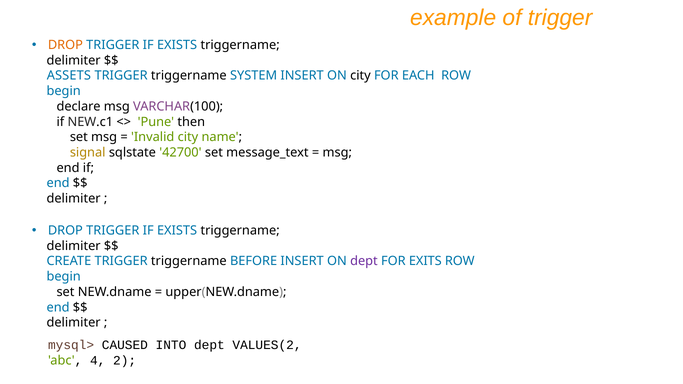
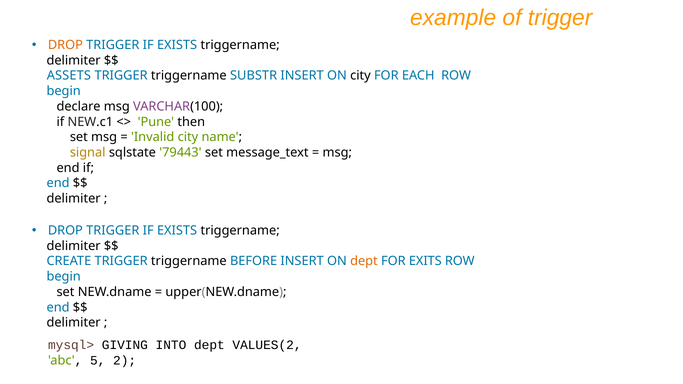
SYSTEM: SYSTEM -> SUBSTR
42700: 42700 -> 79443
dept at (364, 261) colour: purple -> orange
CAUSED: CAUSED -> GIVING
4: 4 -> 5
